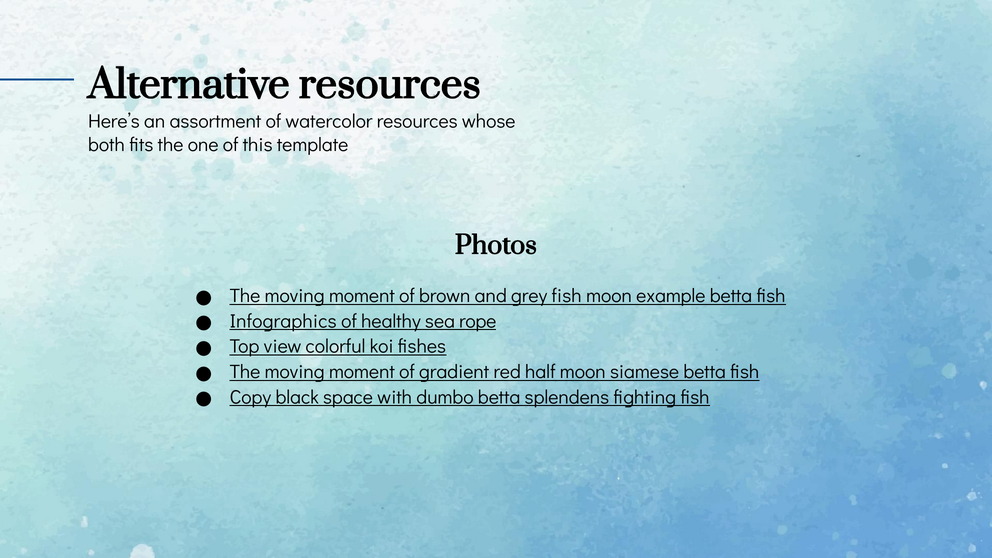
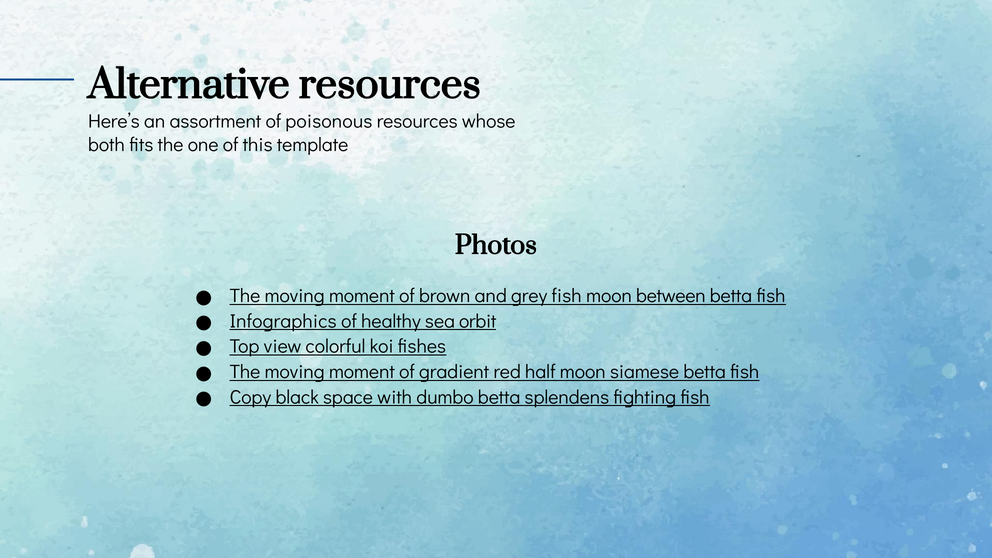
watercolor: watercolor -> poisonous
example: example -> between
rope: rope -> orbit
